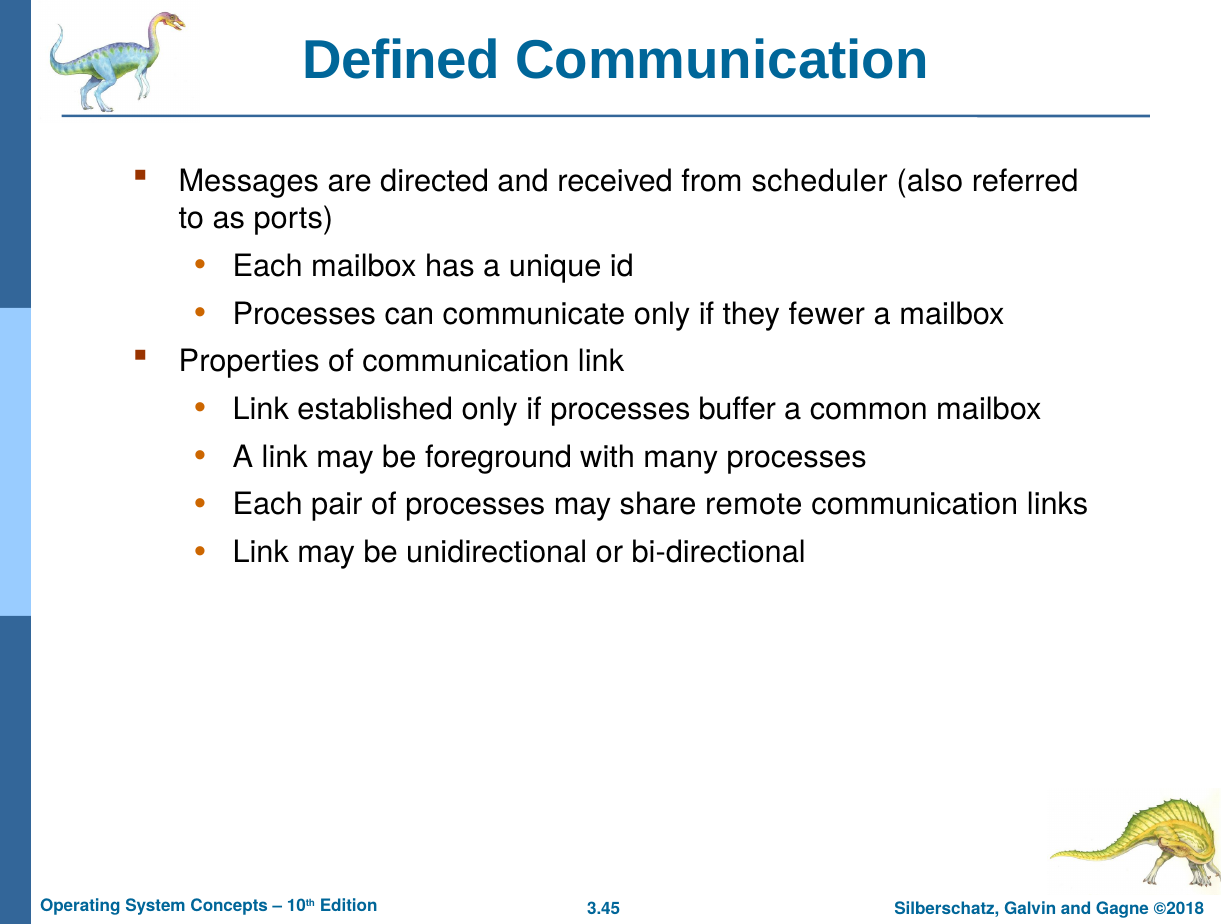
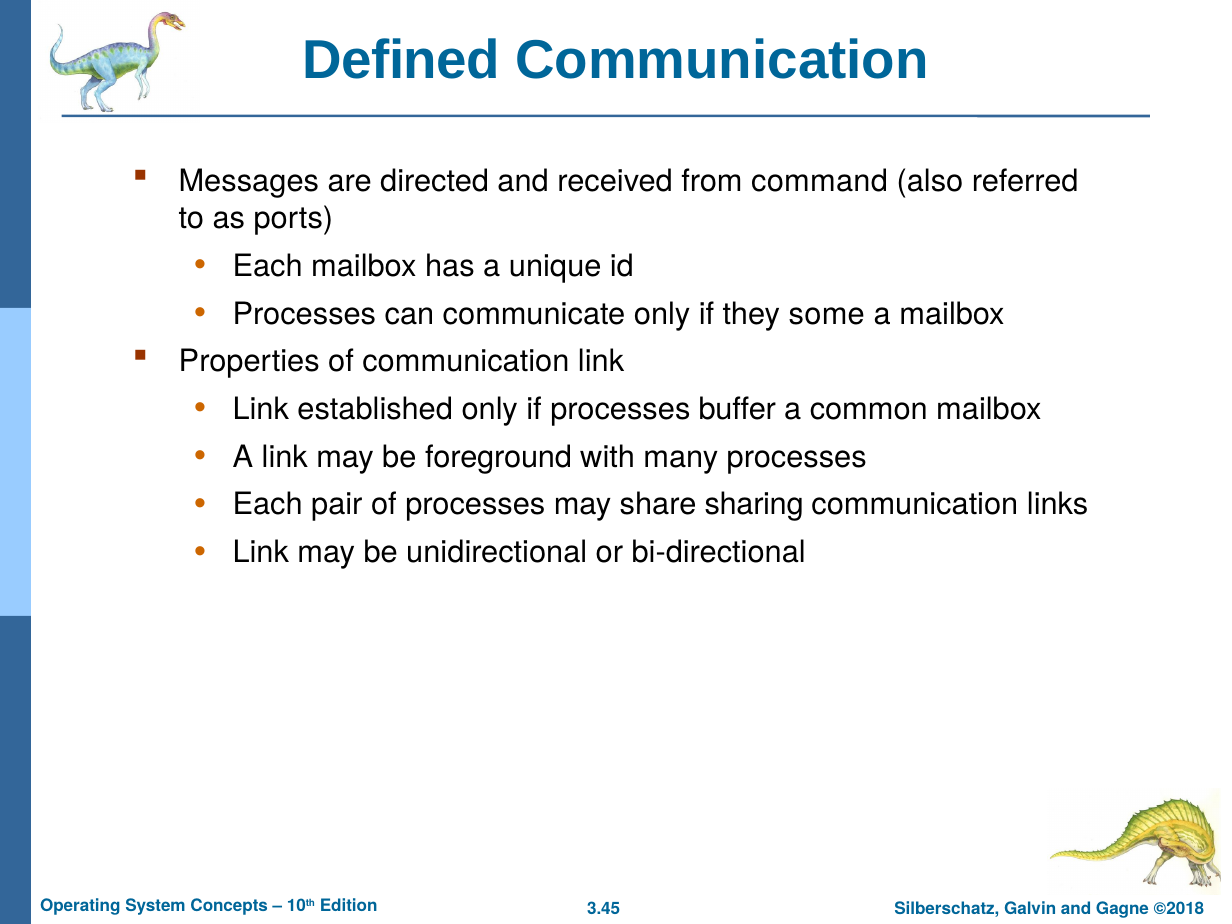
scheduler: scheduler -> command
fewer: fewer -> some
remote: remote -> sharing
